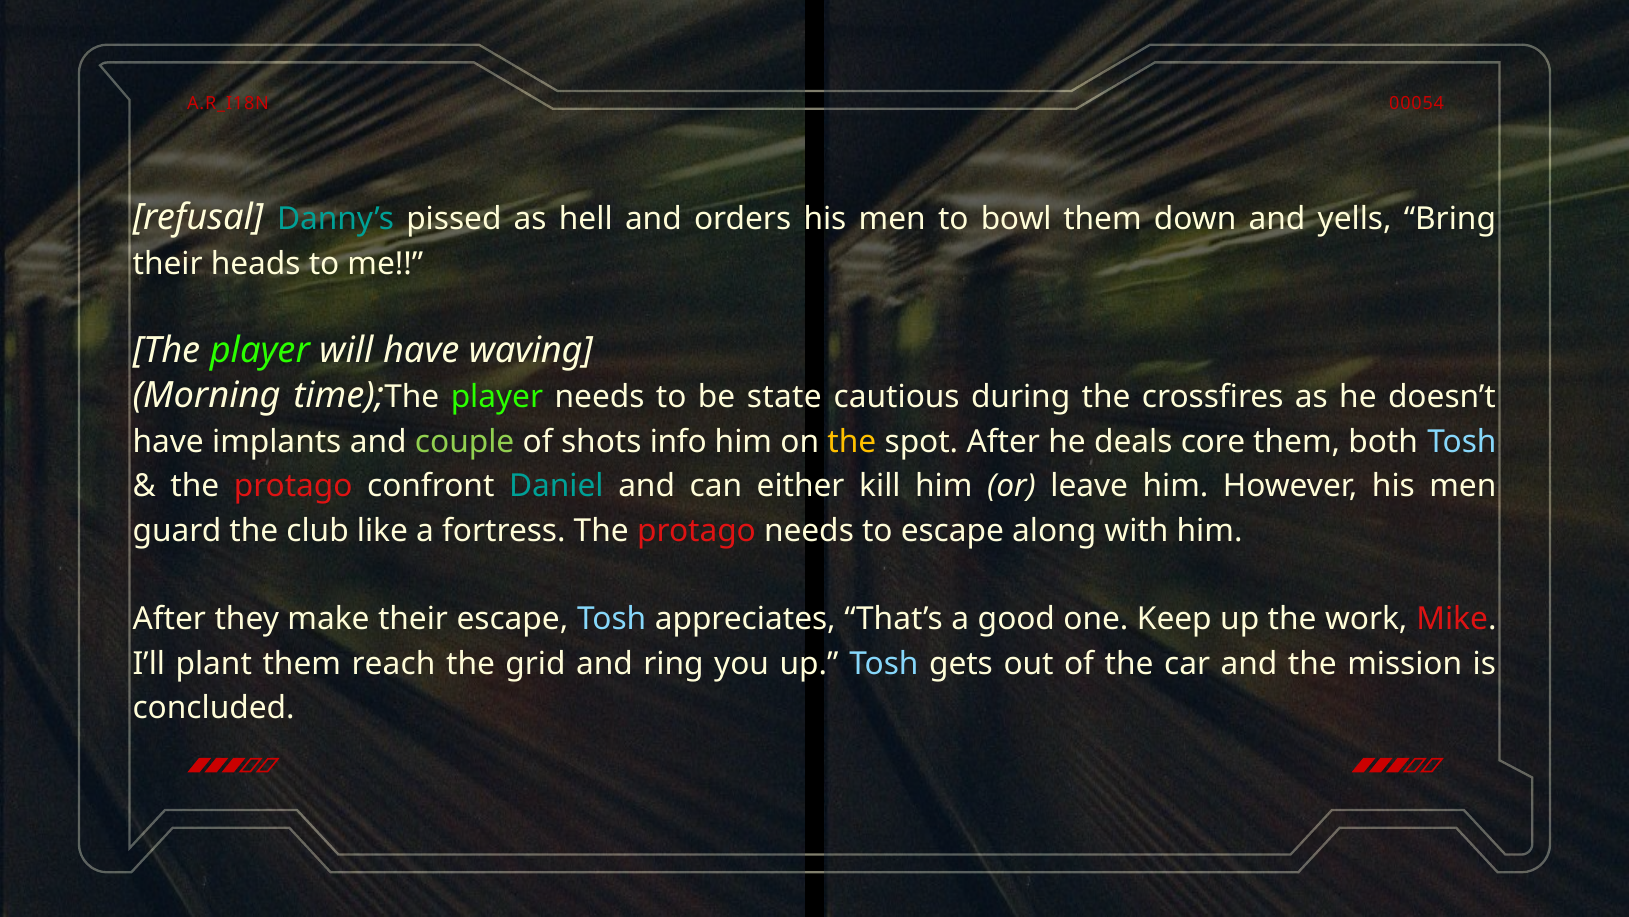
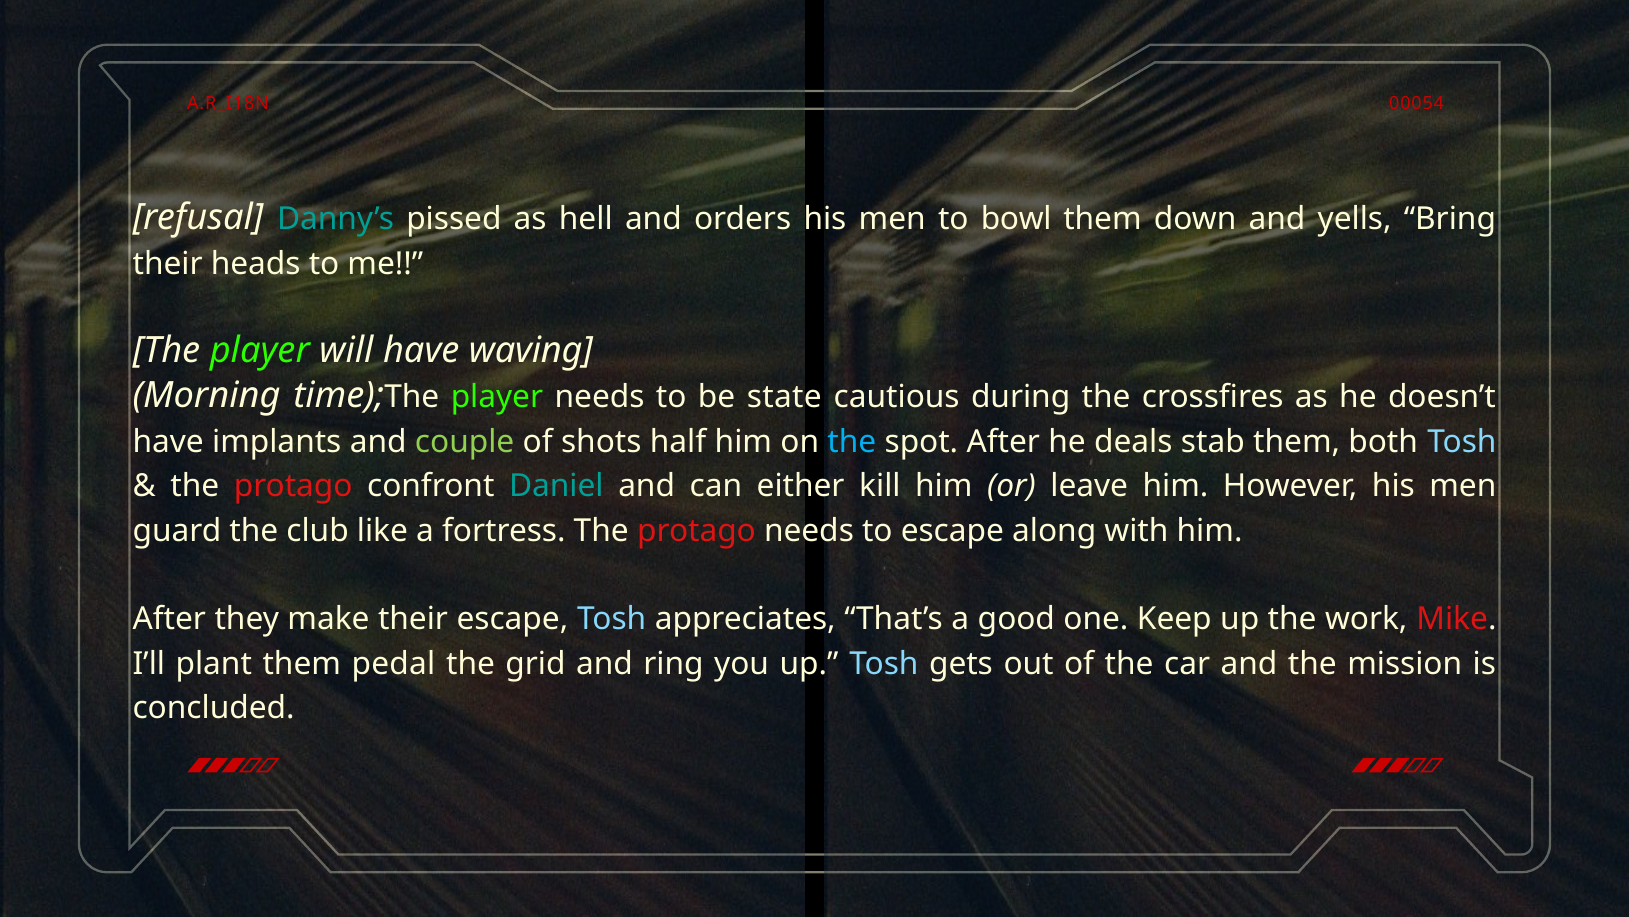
info: info -> half
the at (852, 441) colour: yellow -> light blue
core: core -> stab
reach: reach -> pedal
